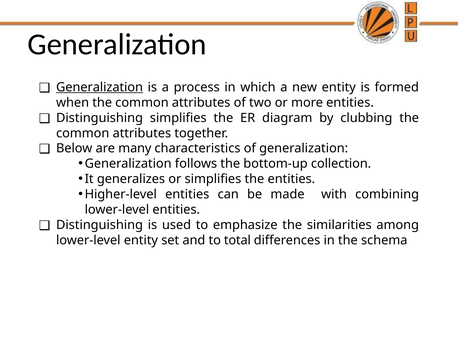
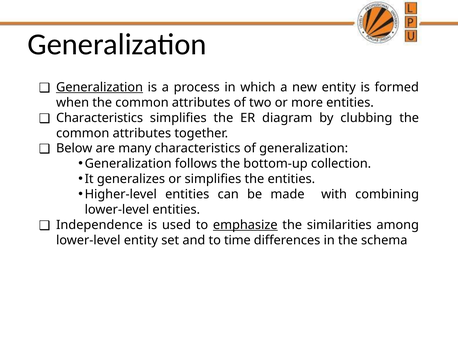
Distinguishing at (100, 118): Distinguishing -> Characteristics
Distinguishing at (100, 225): Distinguishing -> Independence
emphasize underline: none -> present
total: total -> time
